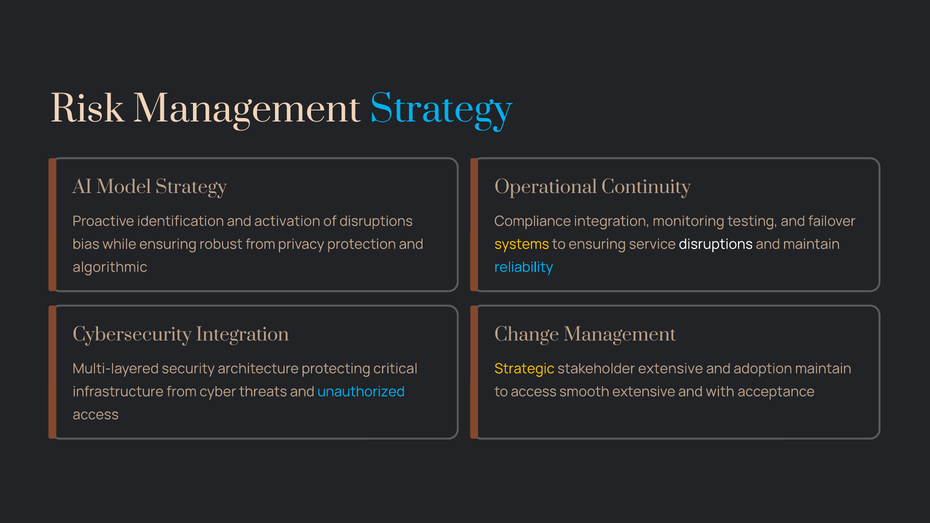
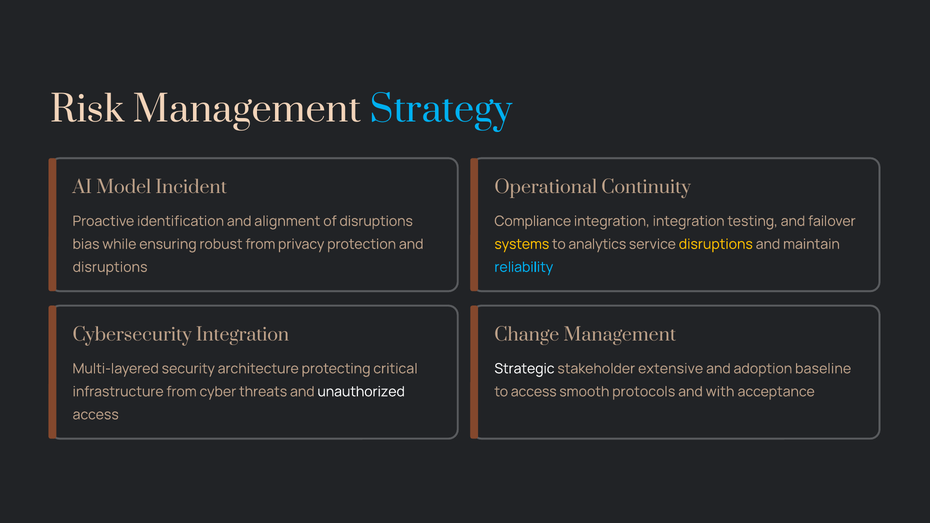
Model Strategy: Strategy -> Incident
activation: activation -> alignment
integration monitoring: monitoring -> integration
to ensuring: ensuring -> analytics
disruptions at (716, 244) colour: white -> yellow
algorithmic at (110, 267): algorithmic -> disruptions
Strategic colour: yellow -> white
adoption maintain: maintain -> baseline
unauthorized colour: light blue -> white
smooth extensive: extensive -> protocols
